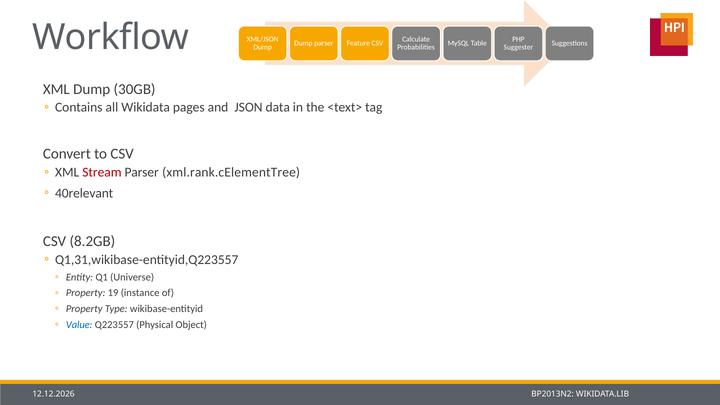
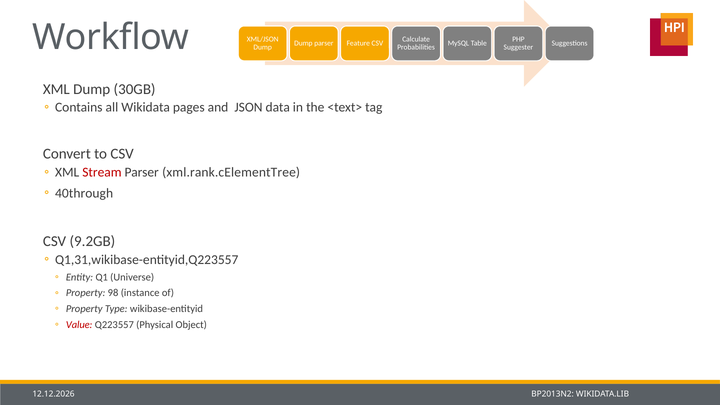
40relevant: 40relevant -> 40through
8.2GB: 8.2GB -> 9.2GB
19: 19 -> 98
Value colour: blue -> red
